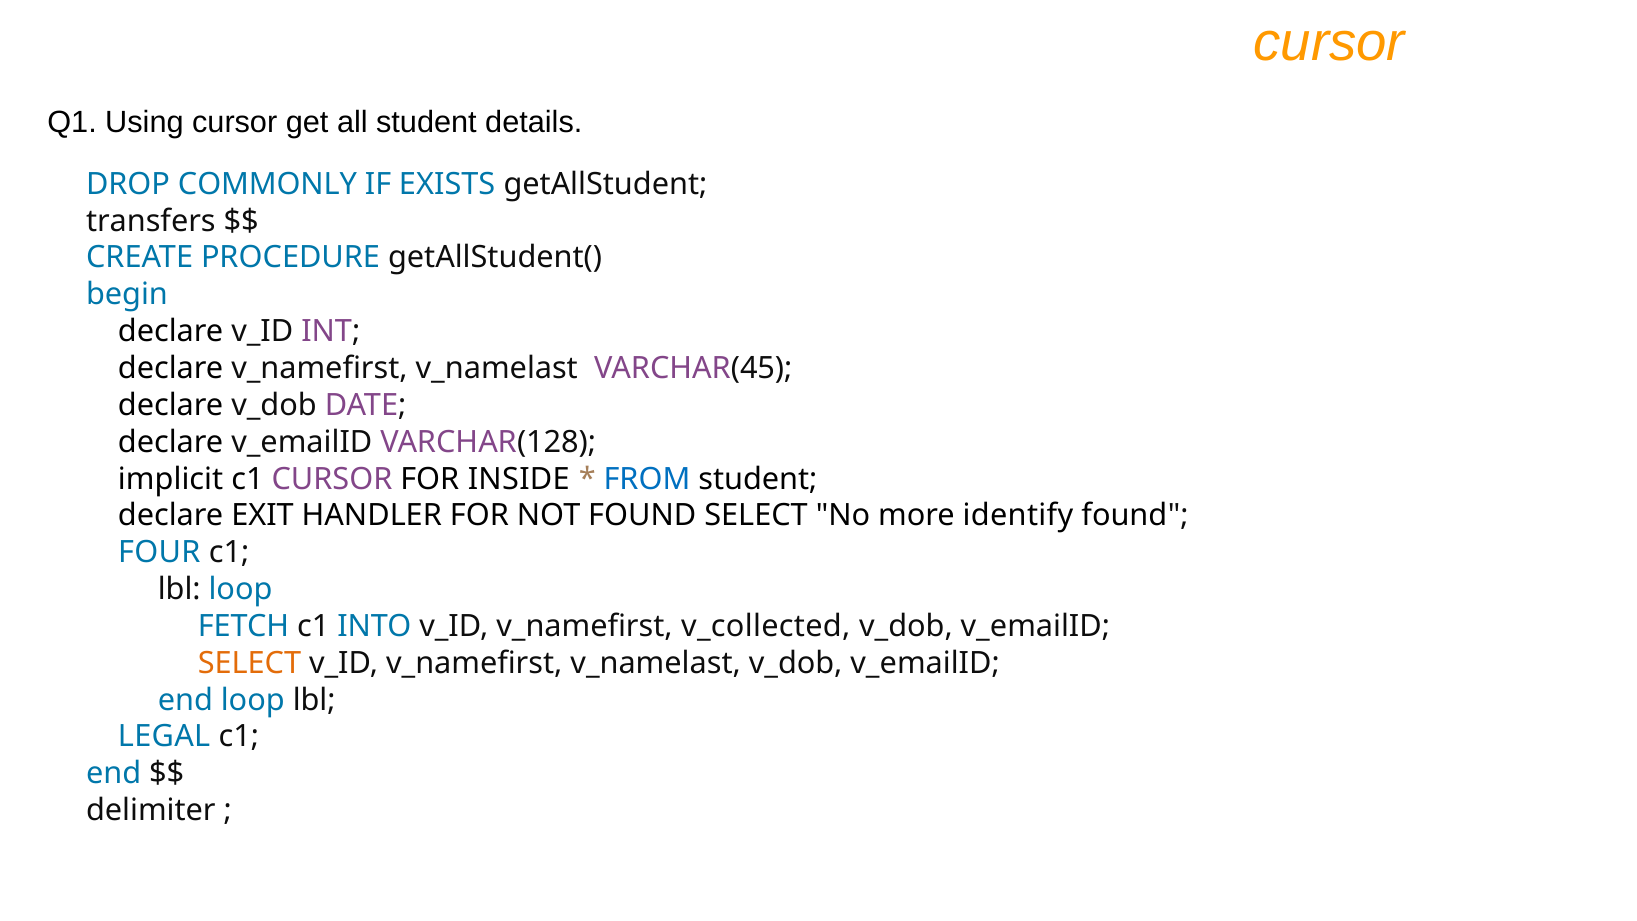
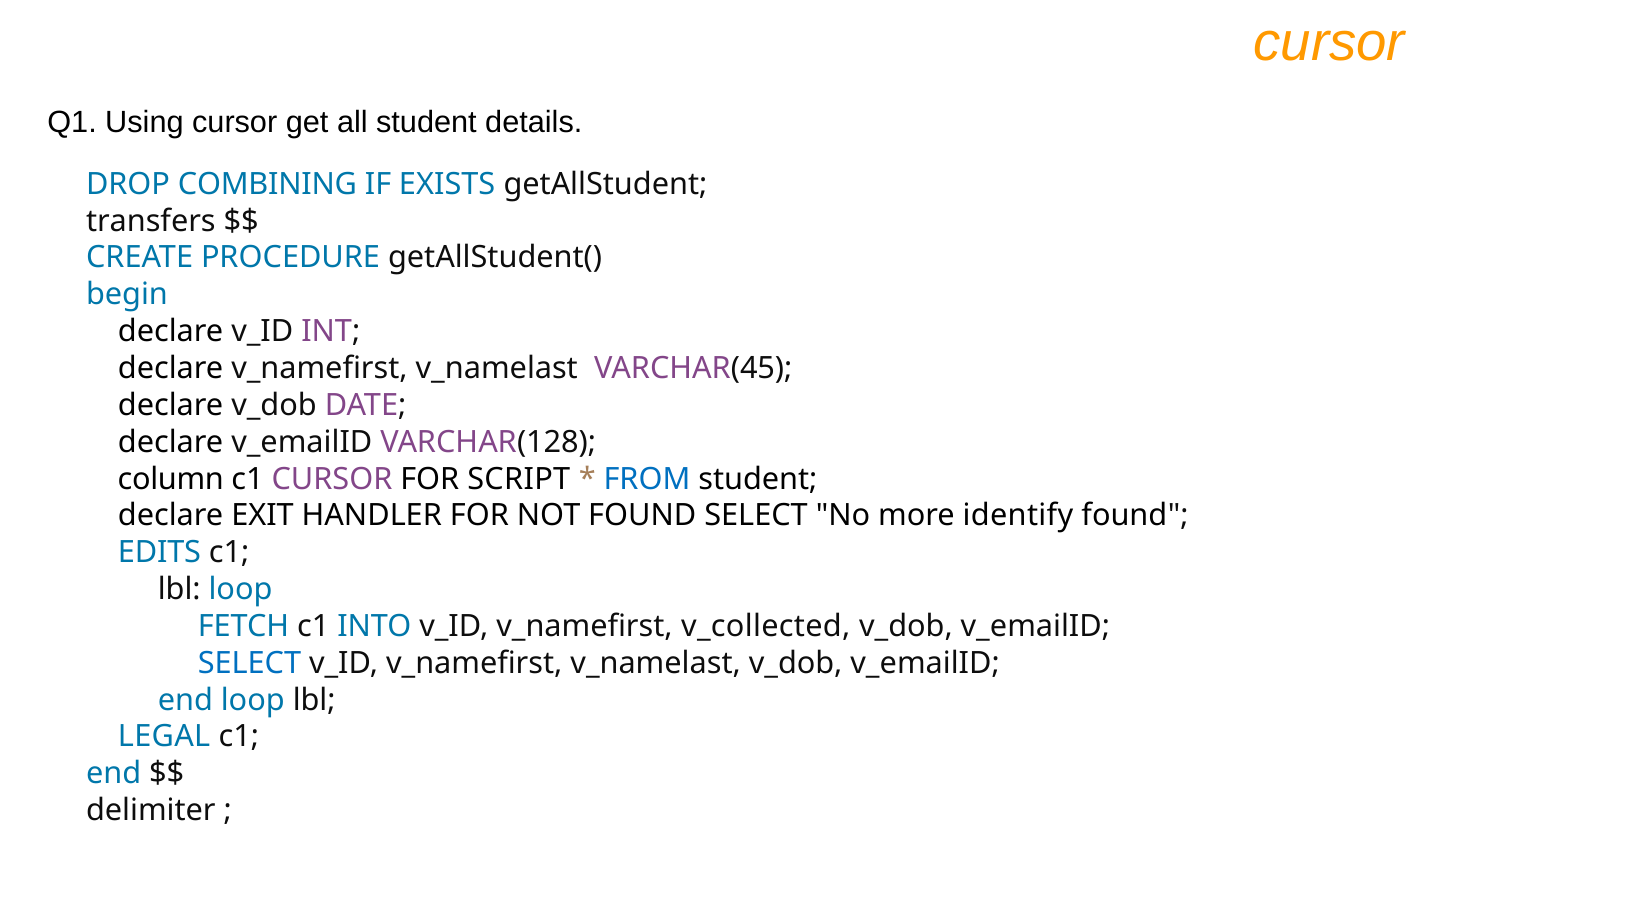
COMMONLY: COMMONLY -> COMBINING
implicit: implicit -> column
INSIDE: INSIDE -> SCRIPT
FOUR: FOUR -> EDITS
SELECT at (249, 663) colour: orange -> blue
